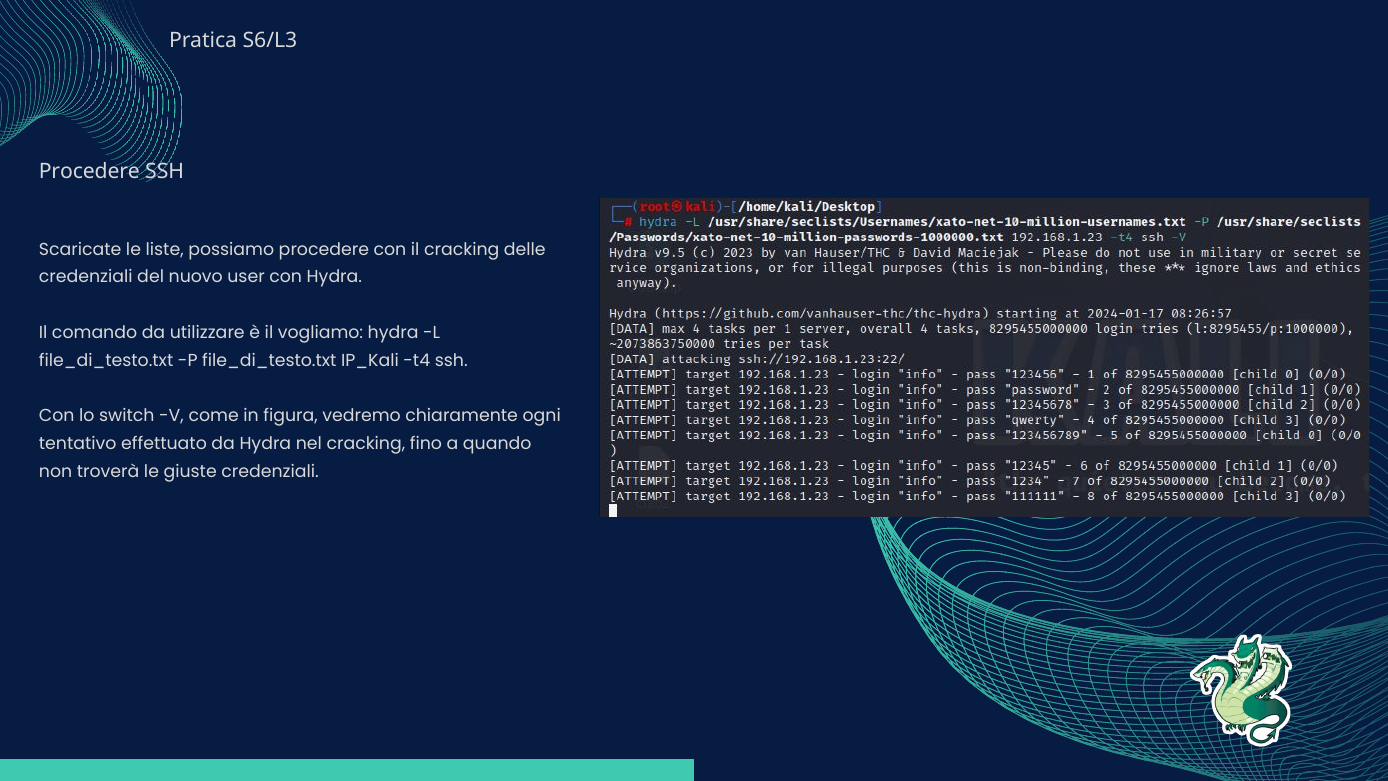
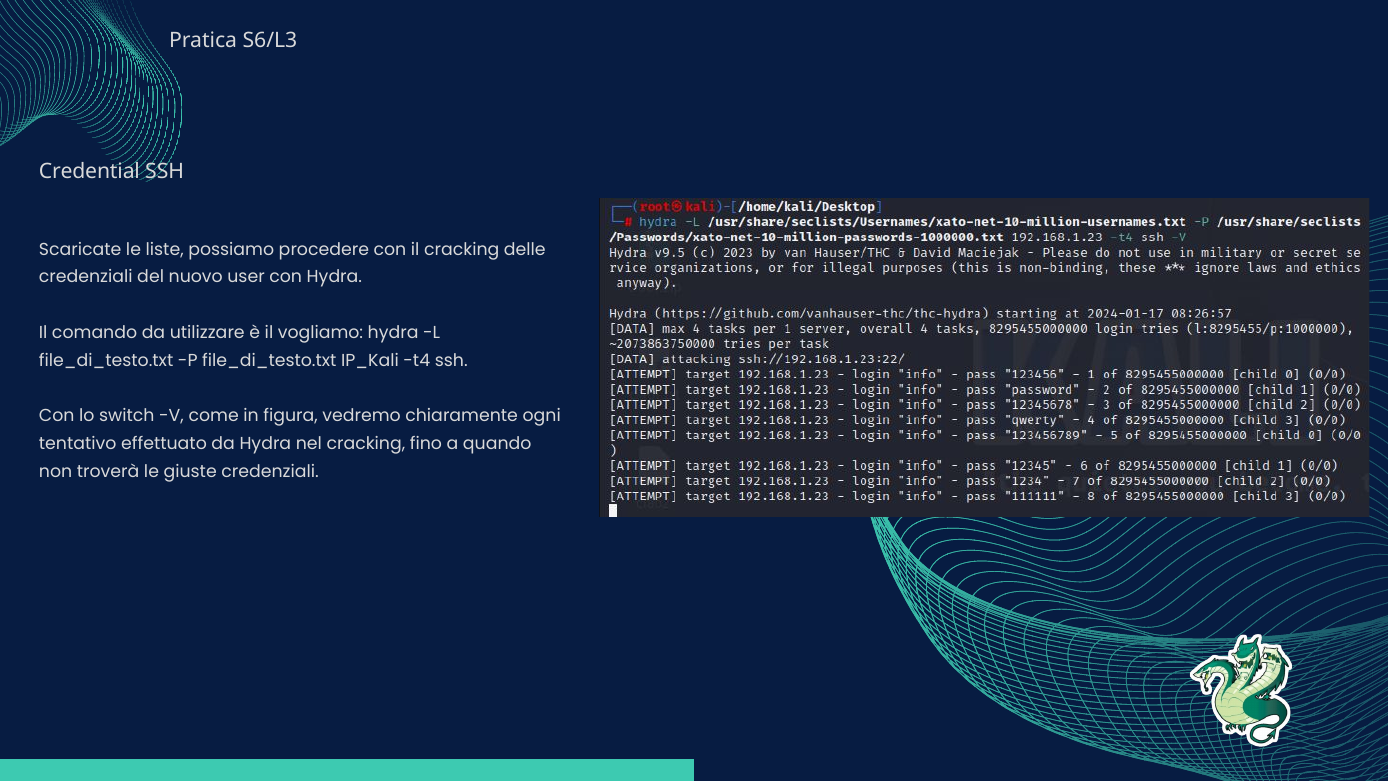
Procedere at (89, 172): Procedere -> Credential
